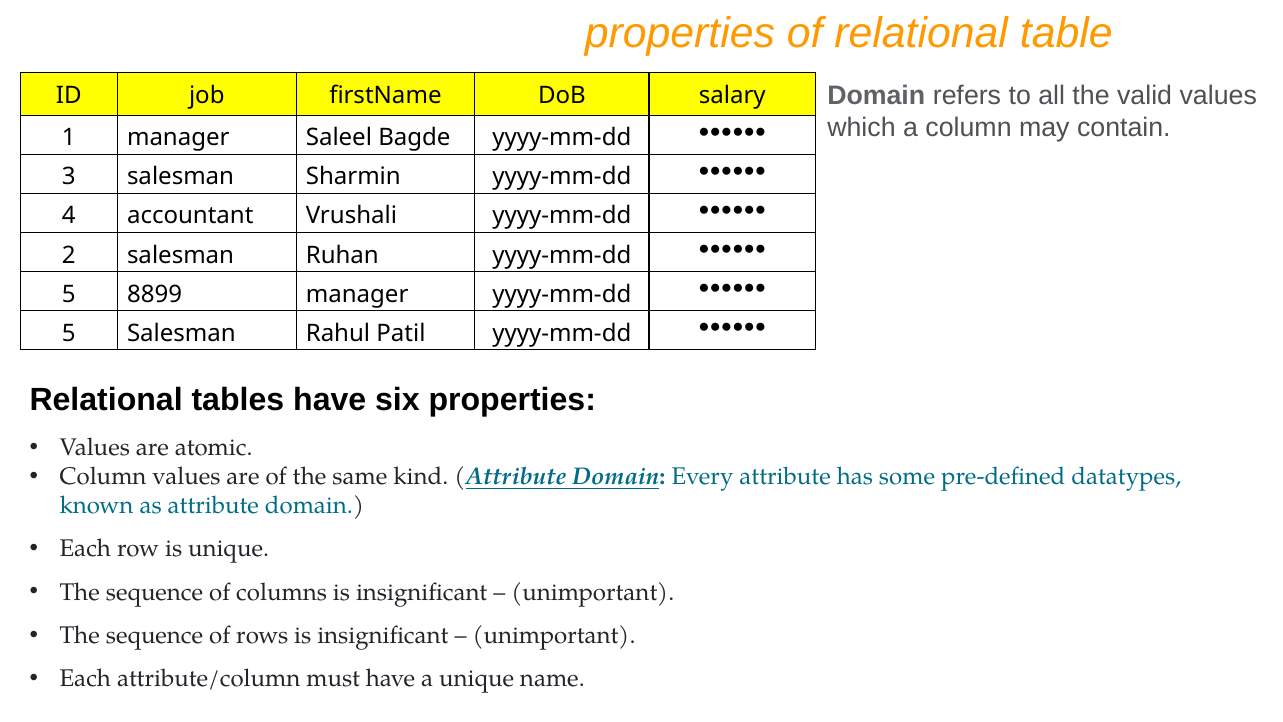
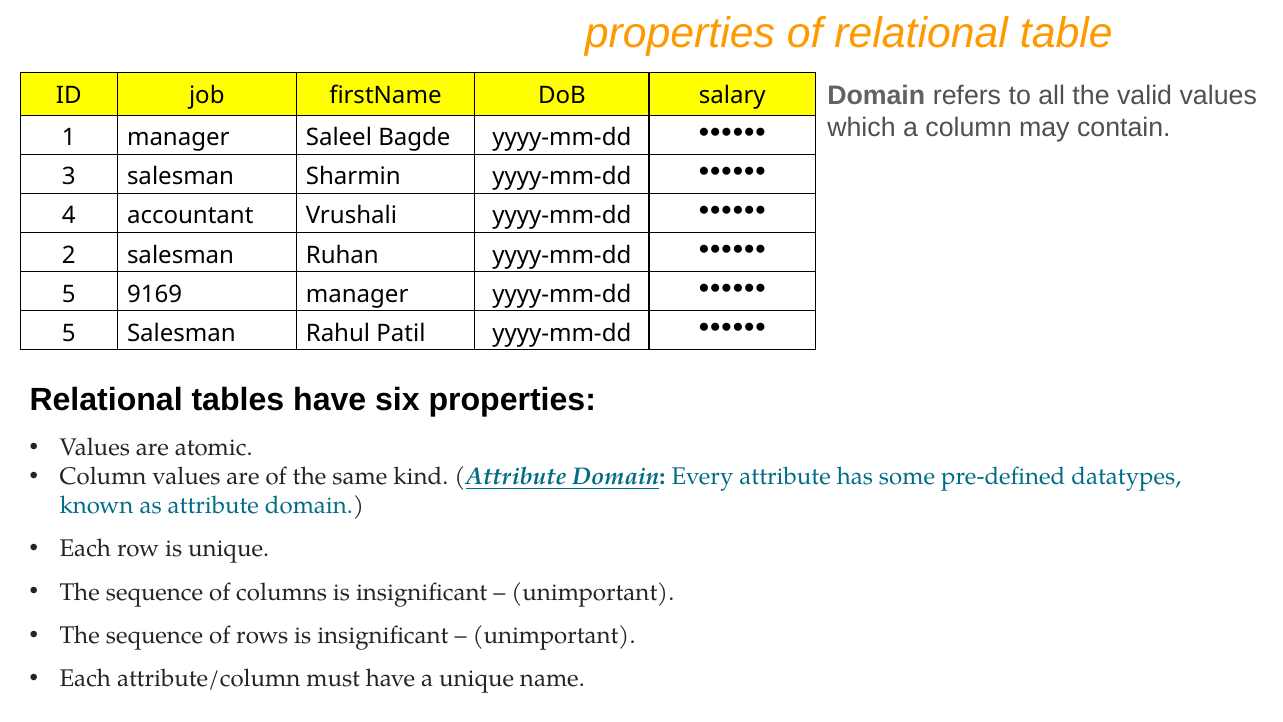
8899: 8899 -> 9169
